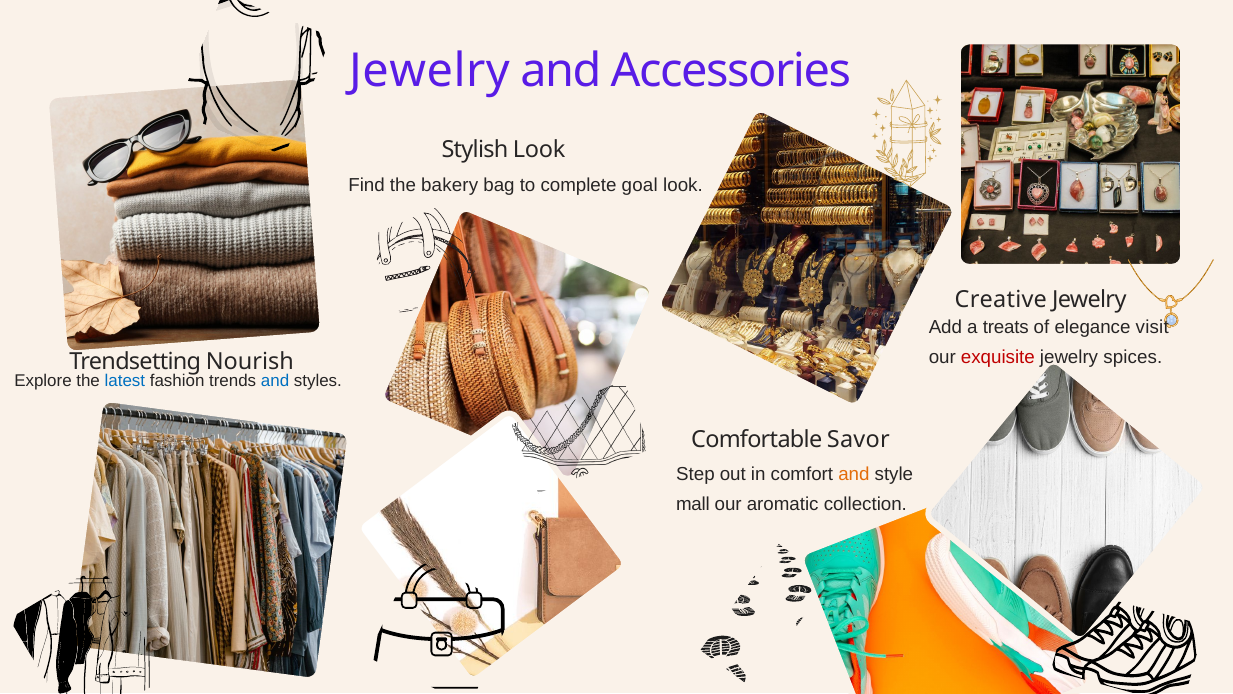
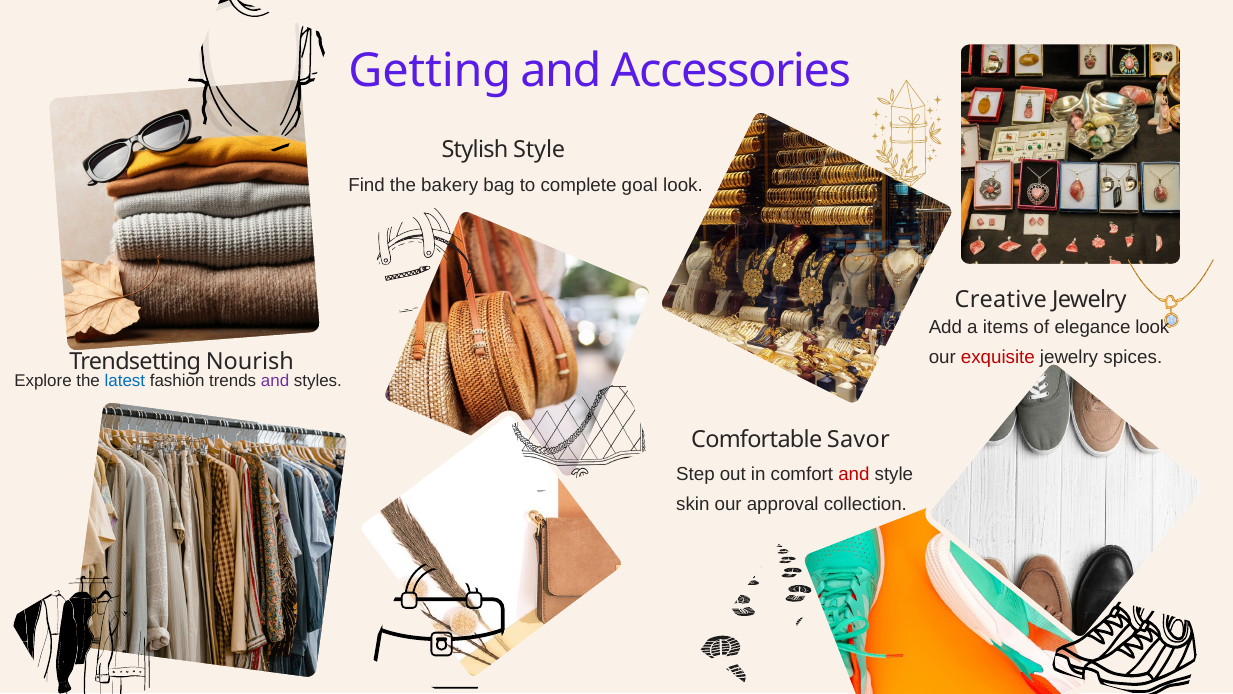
Jewelry at (429, 71): Jewelry -> Getting
Stylish Look: Look -> Style
treats: treats -> items
elegance visit: visit -> look
and at (275, 380) colour: blue -> purple
and at (854, 474) colour: orange -> red
mall: mall -> skin
aromatic: aromatic -> approval
